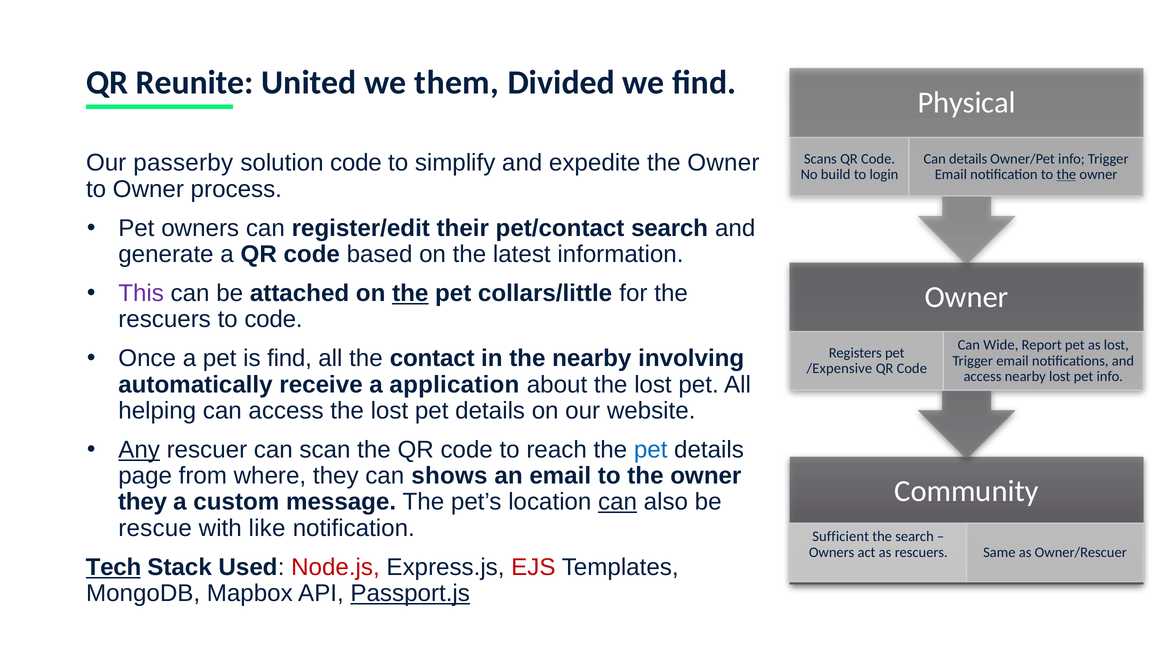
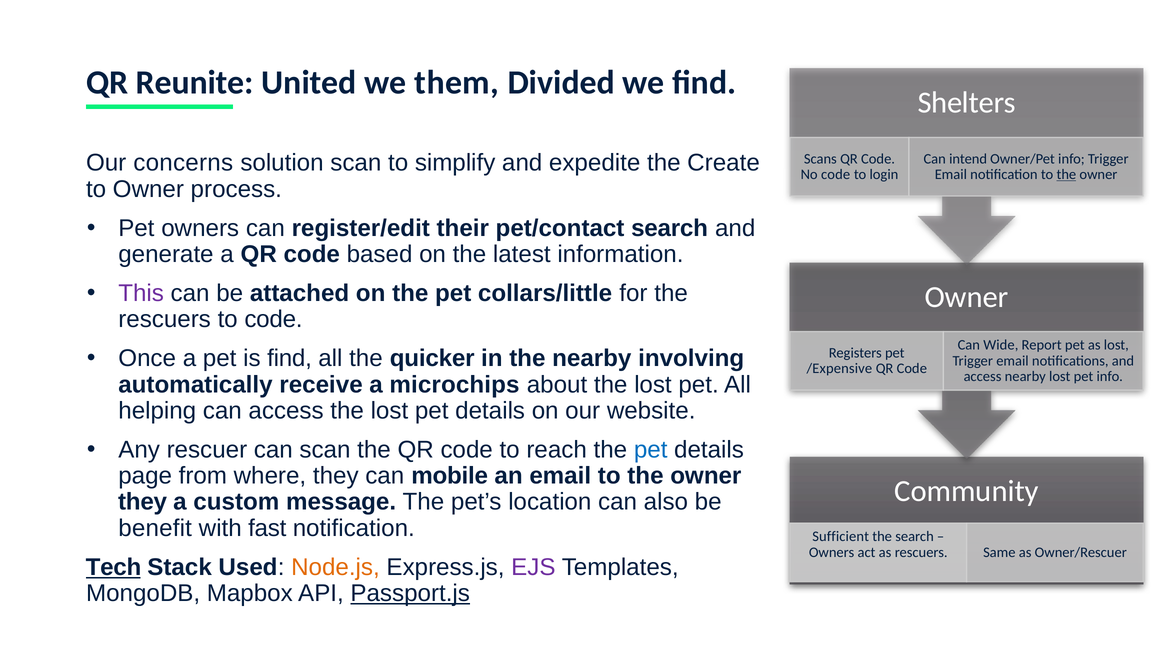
Physical: Physical -> Shelters
passerby: passerby -> concerns
solution code: code -> scan
expedite the Owner: Owner -> Create
Can details: details -> intend
No build: build -> code
the at (410, 293) underline: present -> none
contact: contact -> quicker
application: application -> microchips
Any underline: present -> none
shows: shows -> mobile
can at (618, 502) underline: present -> none
rescue: rescue -> benefit
like: like -> fast
Node.js colour: red -> orange
EJS colour: red -> purple
